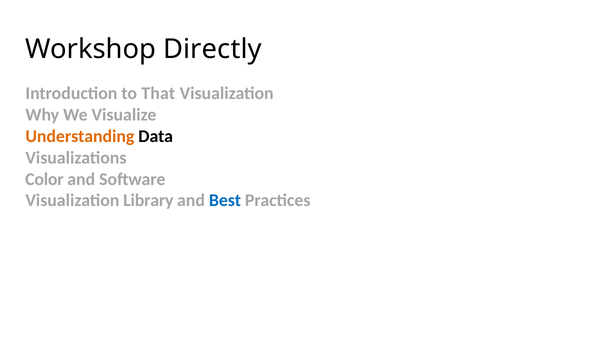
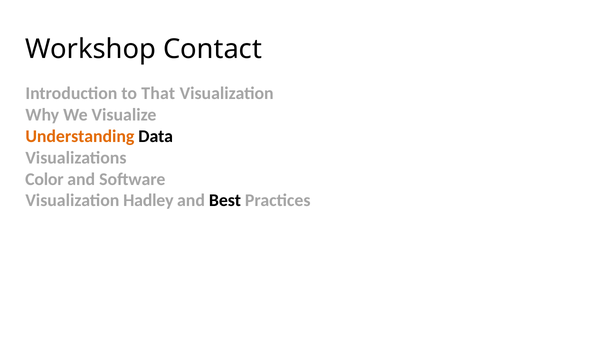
Directly: Directly -> Contact
Library: Library -> Hadley
Best colour: blue -> black
